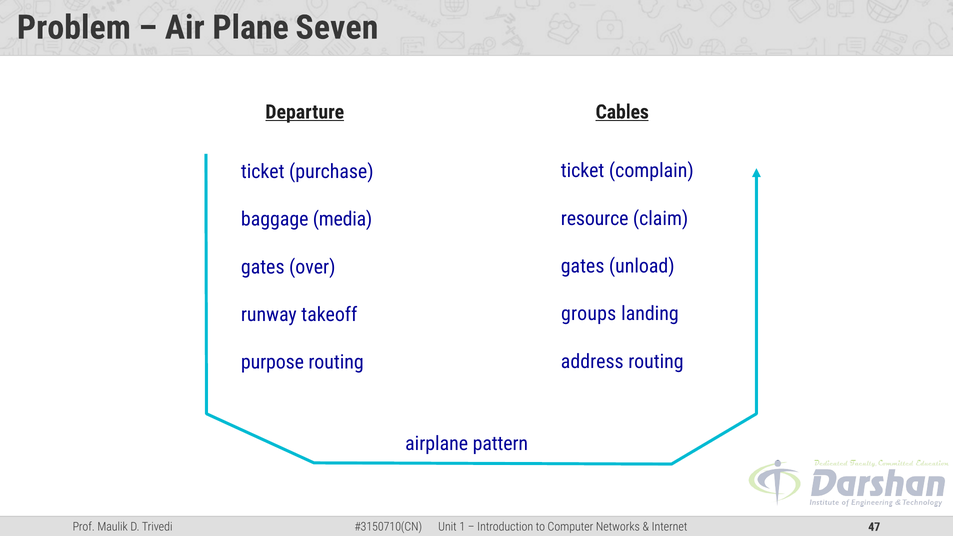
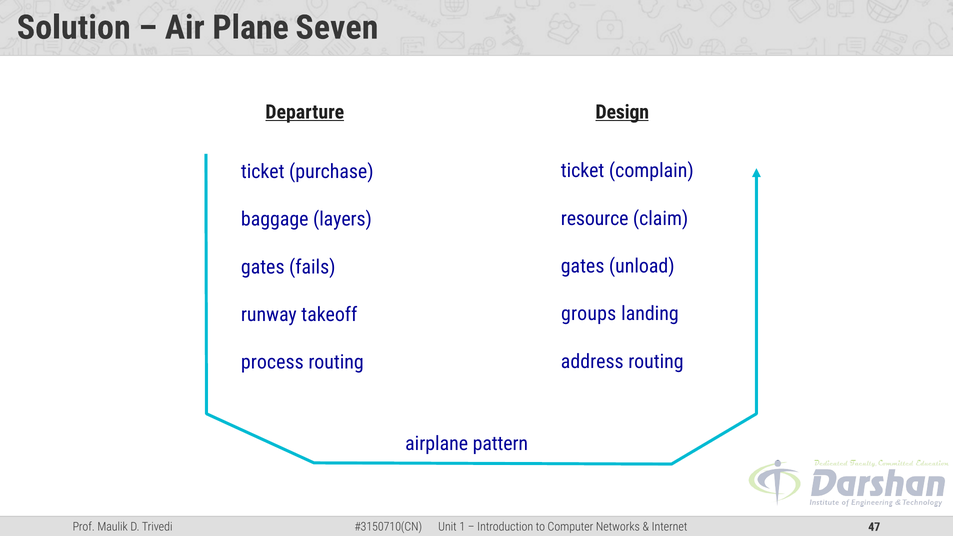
Problem: Problem -> Solution
Cables: Cables -> Design
media: media -> layers
over: over -> fails
purpose: purpose -> process
